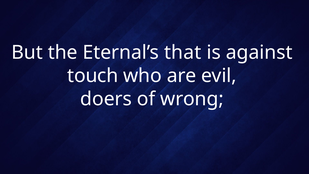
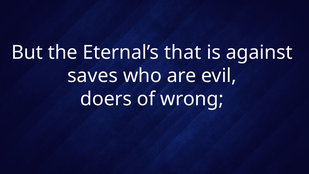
touch: touch -> saves
